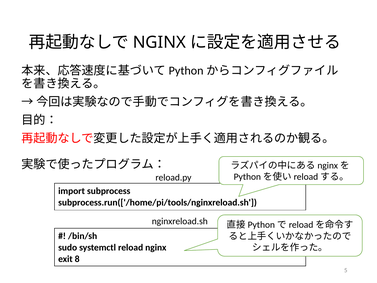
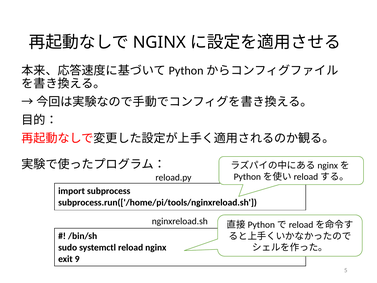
8: 8 -> 9
